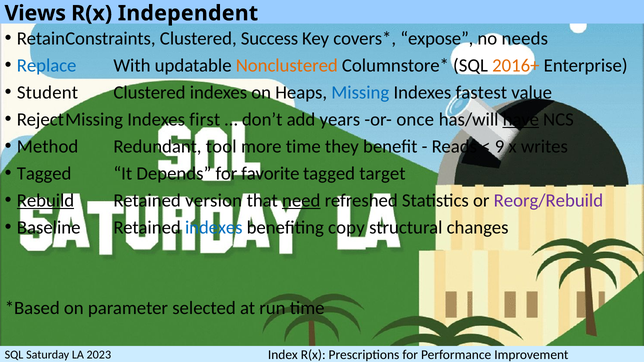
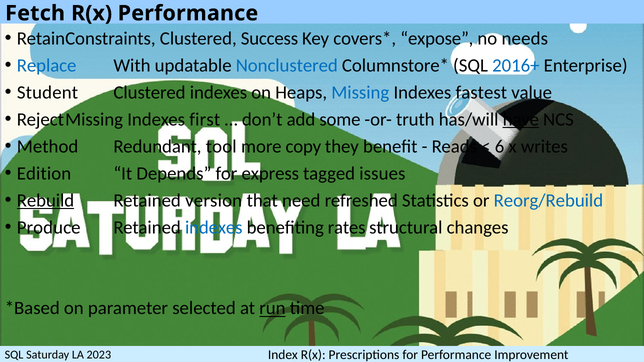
Views: Views -> Fetch
R(x Independent: Independent -> Performance
Nonclustered colour: orange -> blue
2016+ colour: orange -> blue
years: years -> some
once: once -> truth
more time: time -> copy
9: 9 -> 6
Tagged at (44, 173): Tagged -> Edition
favorite: favorite -> express
target: target -> issues
need underline: present -> none
Reorg/Rebuild colour: purple -> blue
Baseline: Baseline -> Produce
copy: copy -> rates
run underline: none -> present
